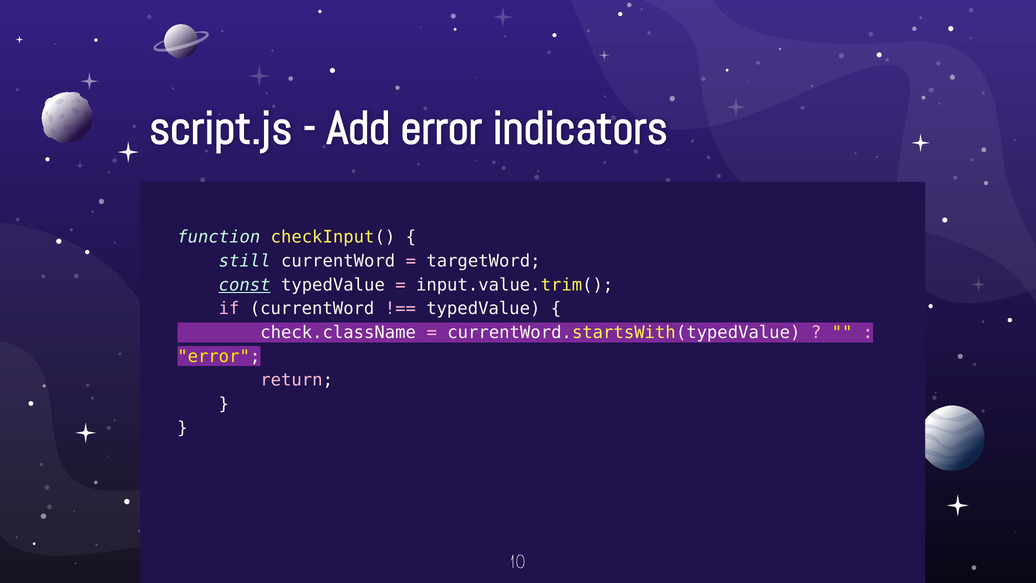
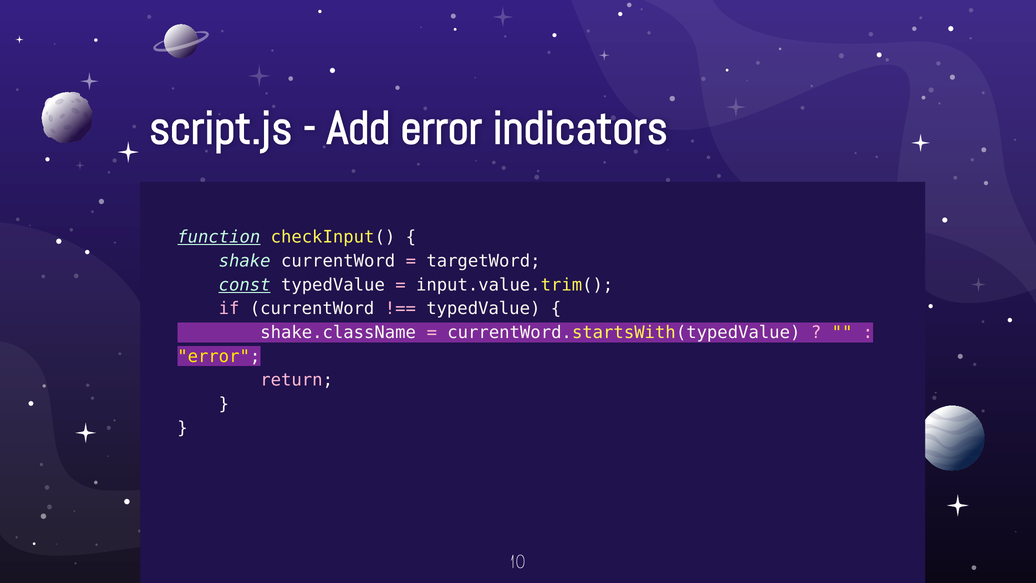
function underline: none -> present
still: still -> shake
check.className: check.className -> shake.className
